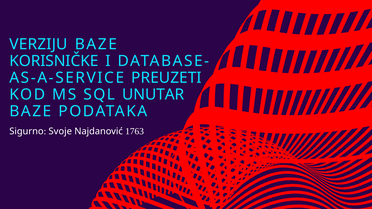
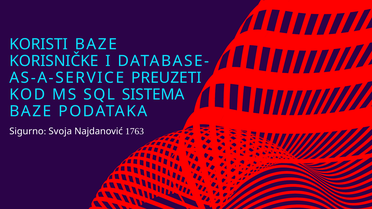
VERZIJU: VERZIJU -> KORISTI
UNUTAR: UNUTAR -> SISTEMA
Svoje: Svoje -> Svoja
